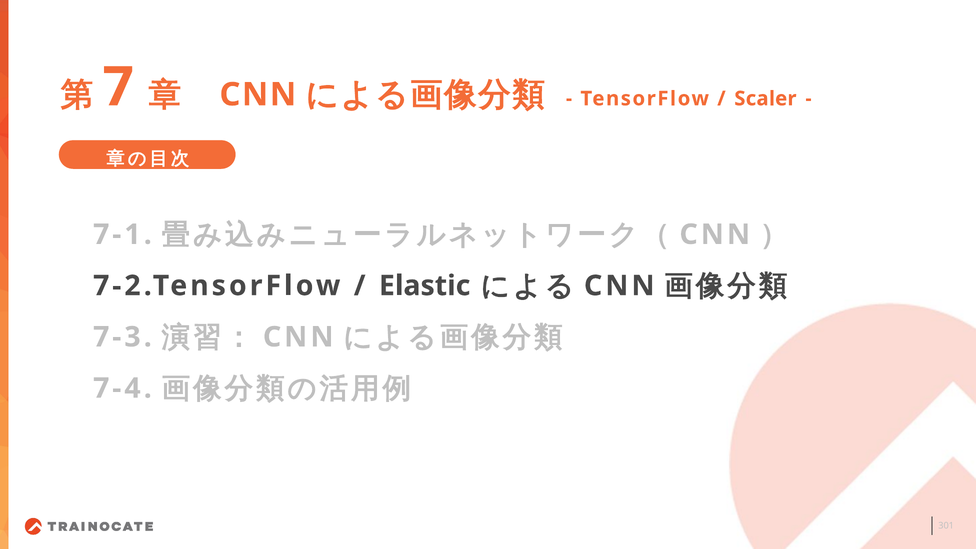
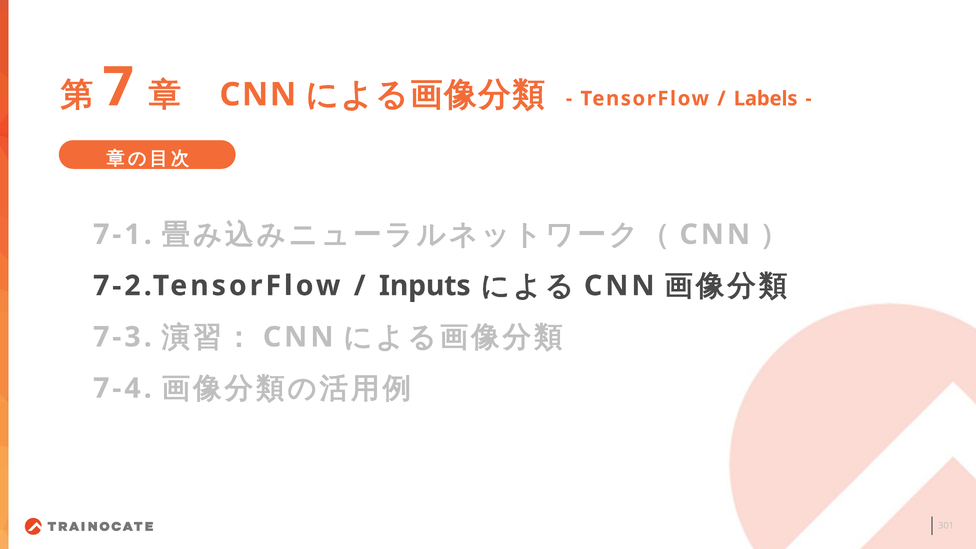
Scaler: Scaler -> Labels
Elastic: Elastic -> Inputs
